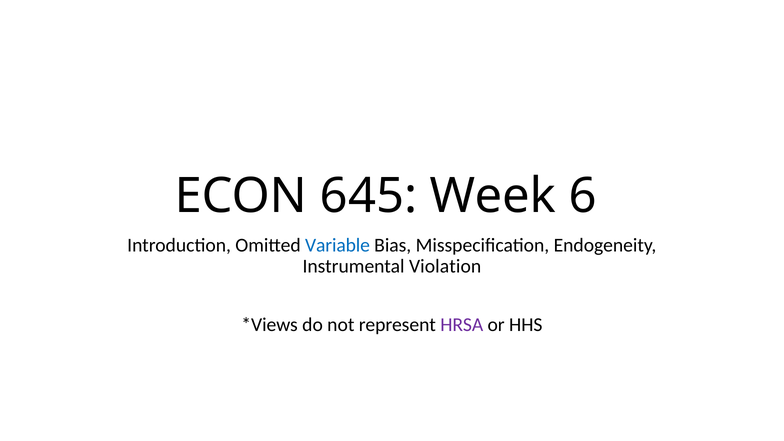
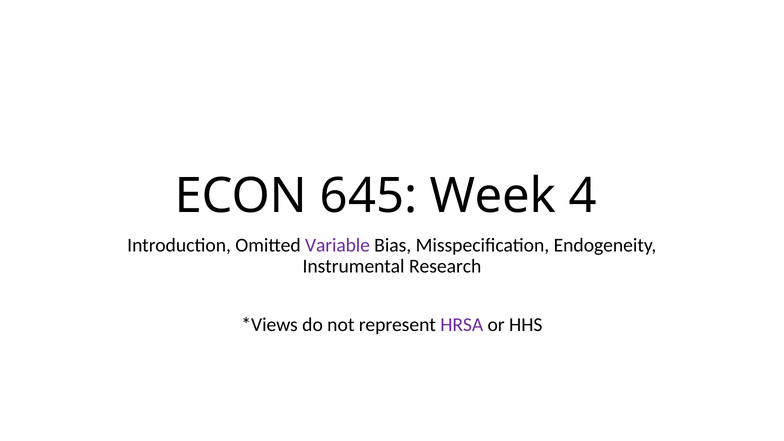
6: 6 -> 4
Variable colour: blue -> purple
Violation: Violation -> Research
